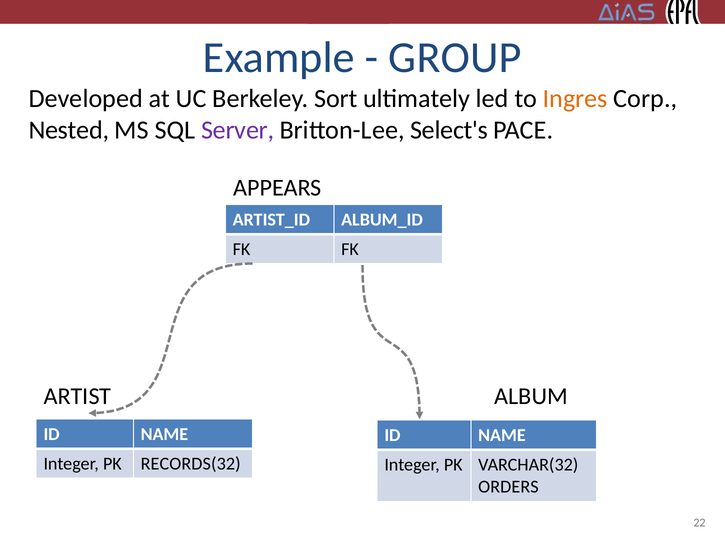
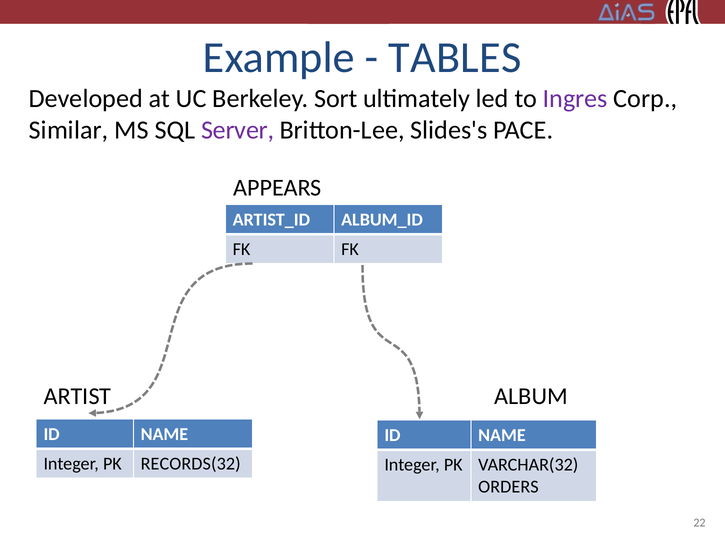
GROUP: GROUP -> TABLES
Ingres colour: orange -> purple
Nested: Nested -> Similar
Select's: Select's -> Slides's
